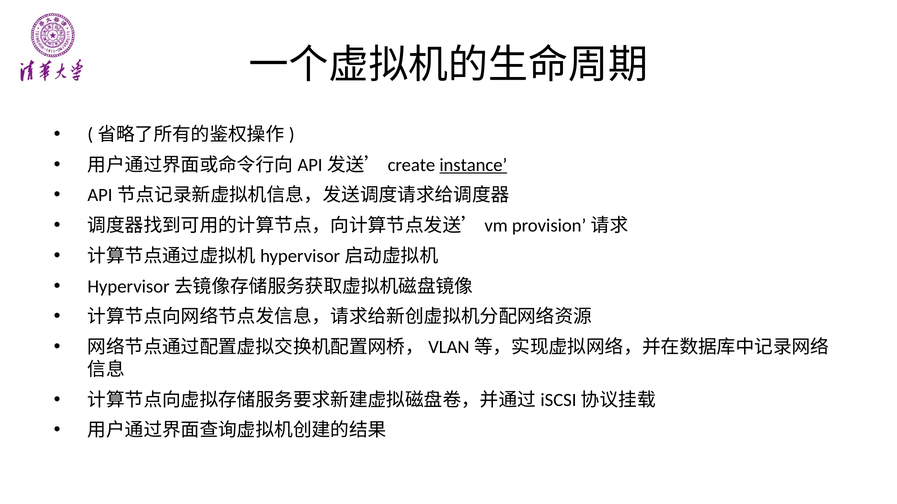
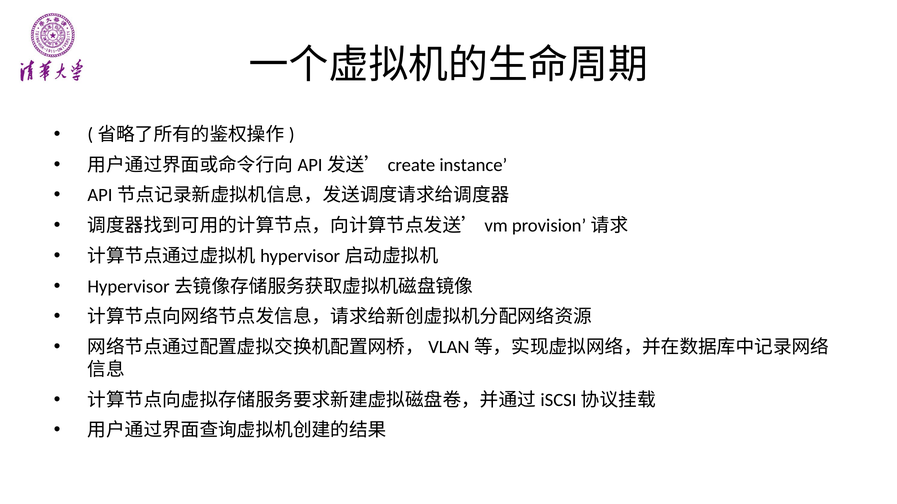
instance underline: present -> none
